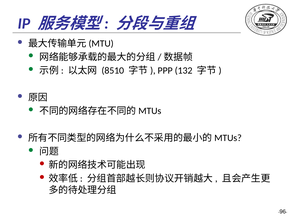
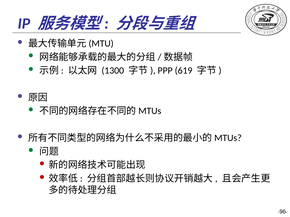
8510: 8510 -> 1300
132: 132 -> 619
